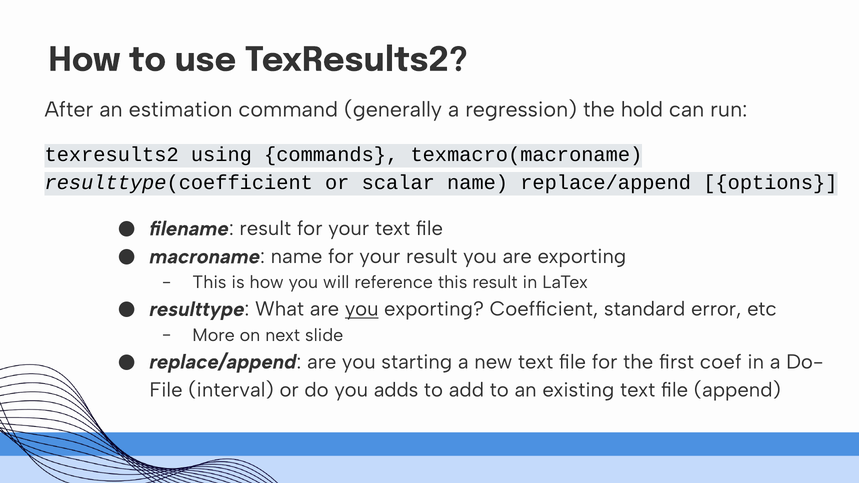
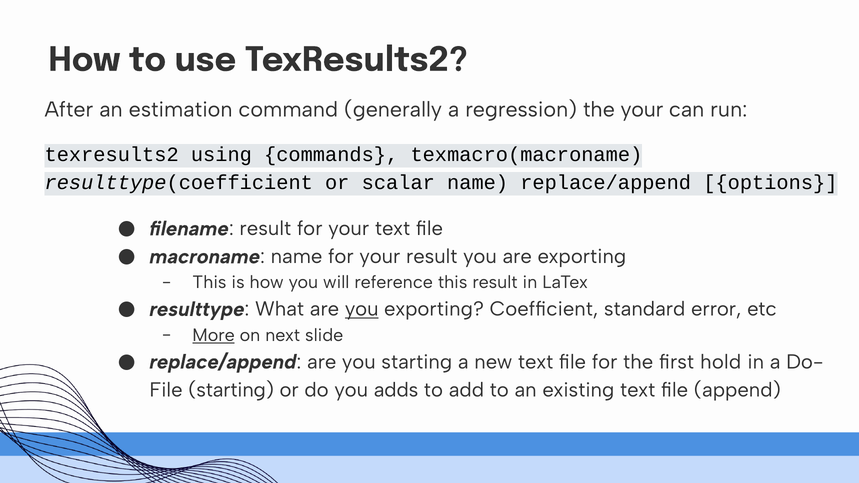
the hold: hold -> your
More underline: none -> present
coef: coef -> hold
File interval: interval -> starting
